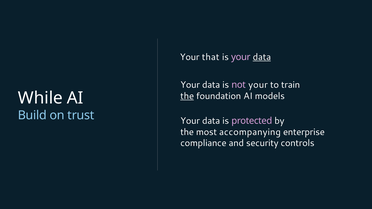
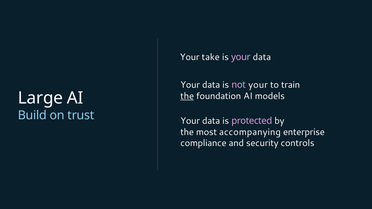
that: that -> take
data at (262, 57) underline: present -> none
While: While -> Large
